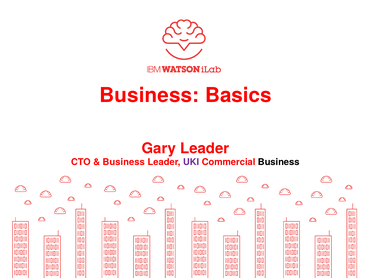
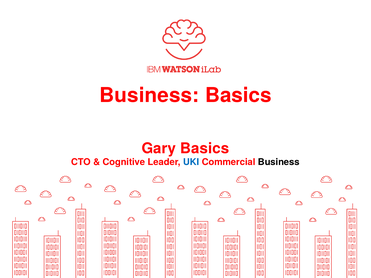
Gary Leader: Leader -> Basics
Business at (124, 162): Business -> Cognitive
UKI colour: purple -> blue
